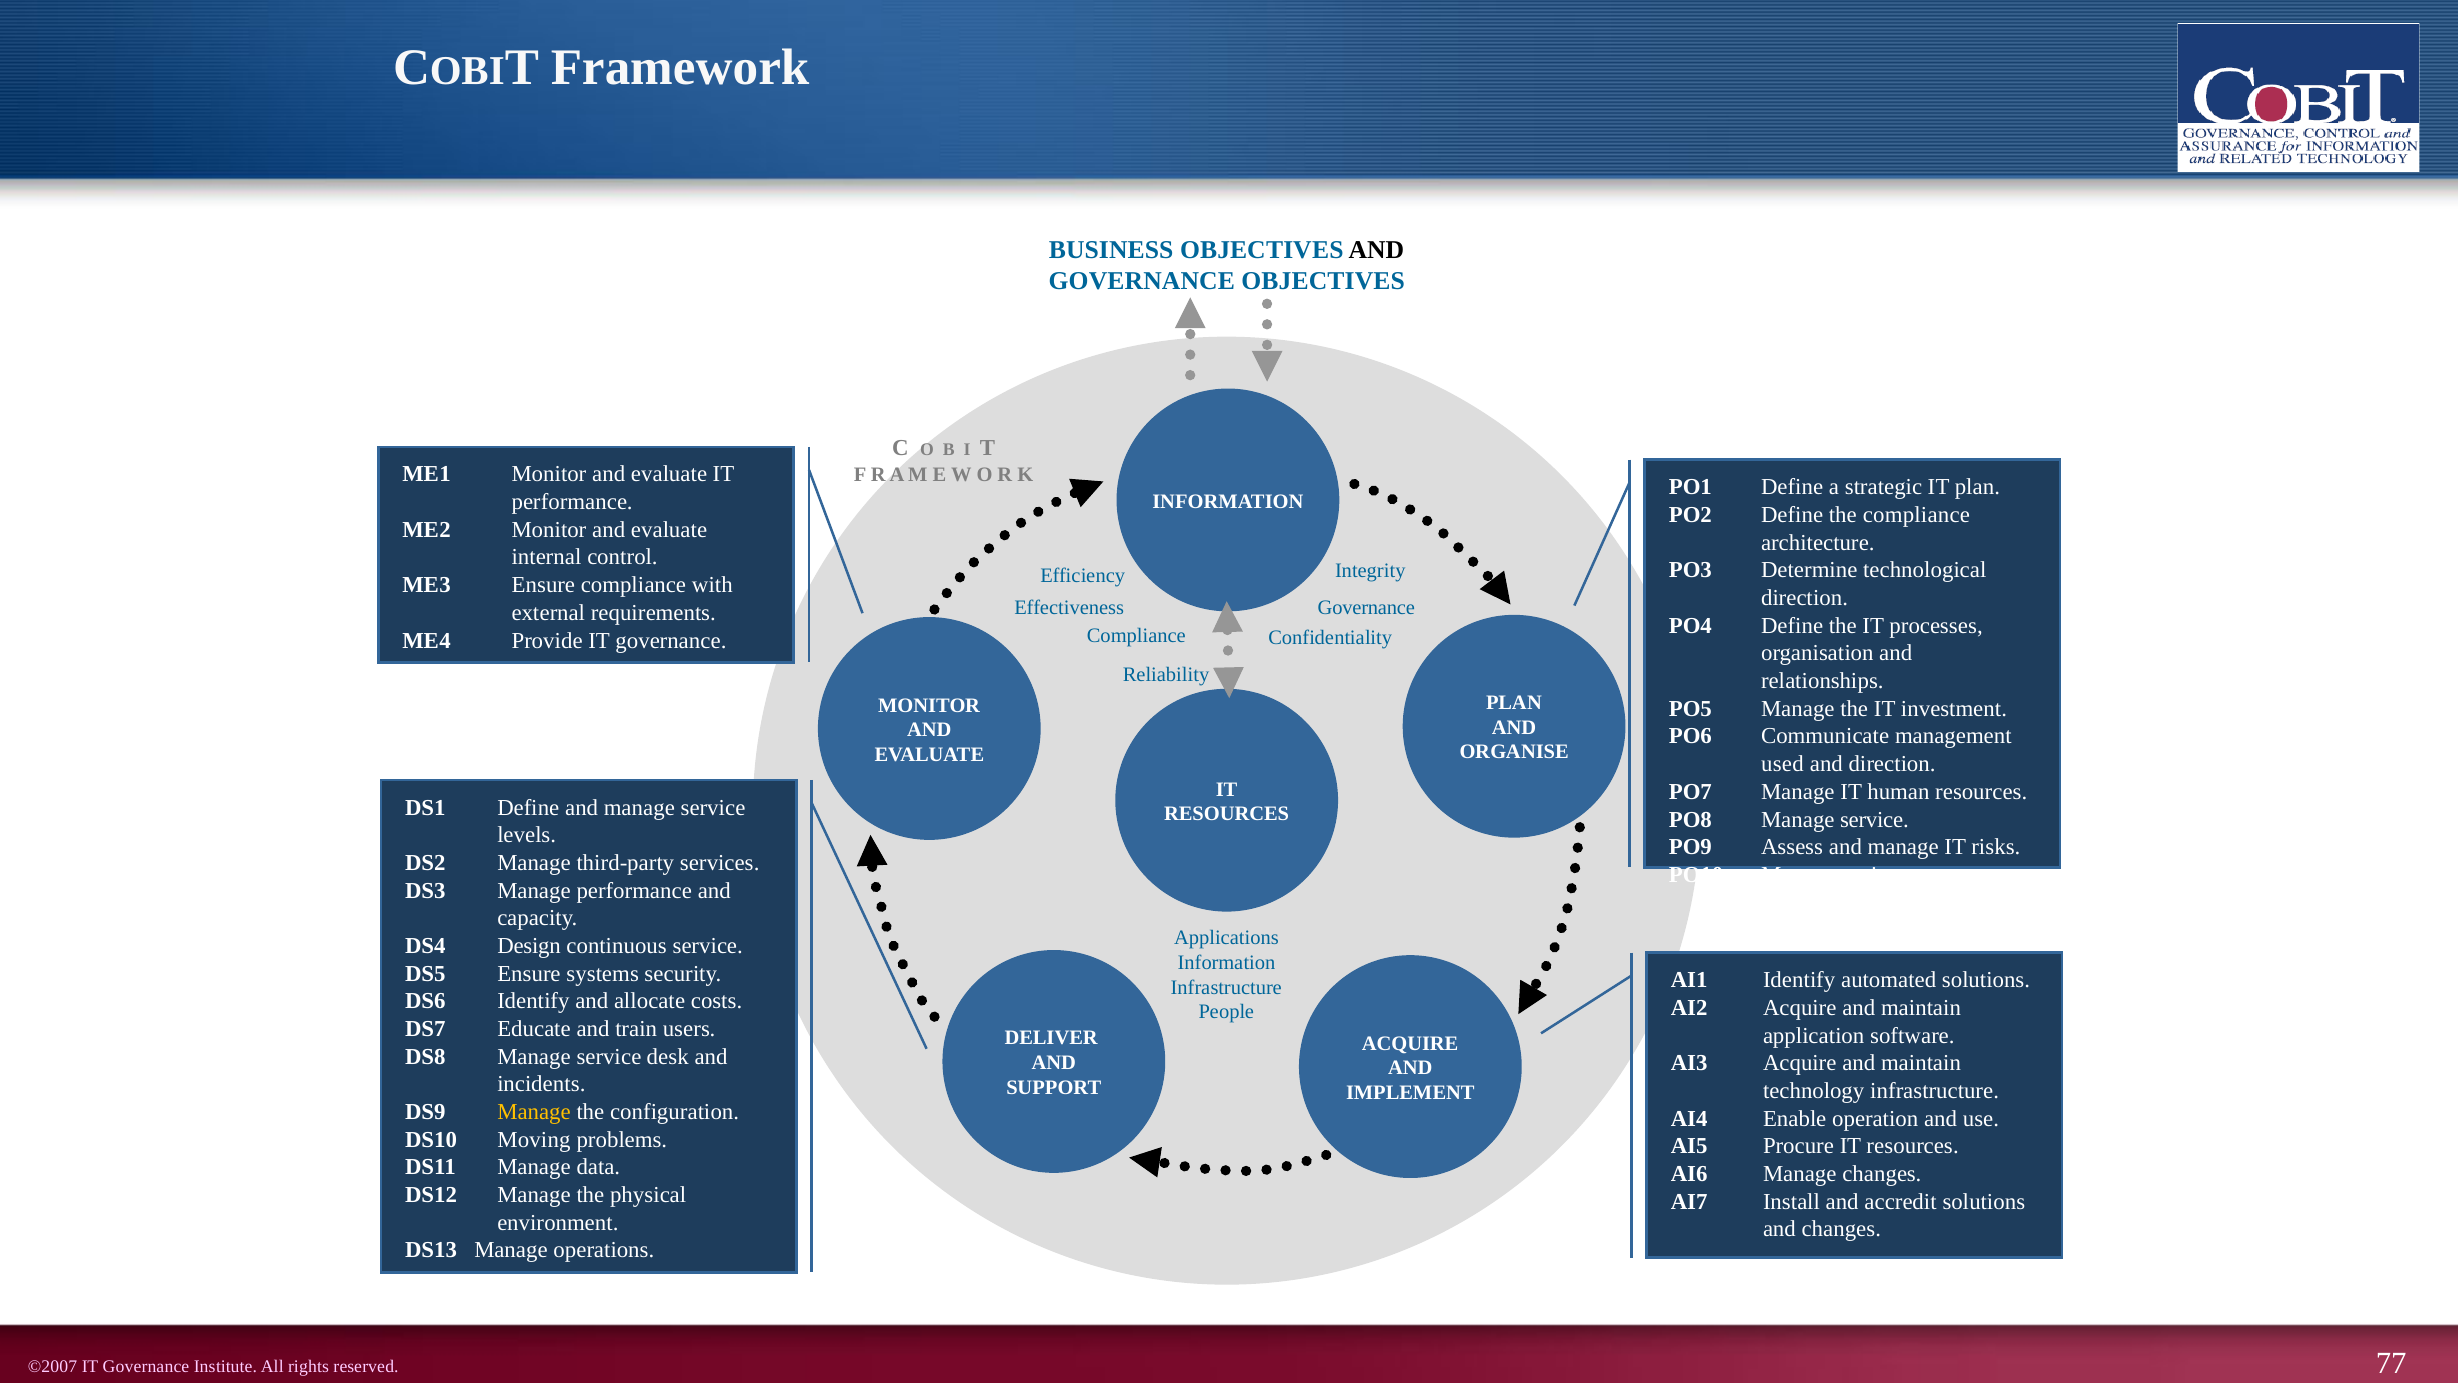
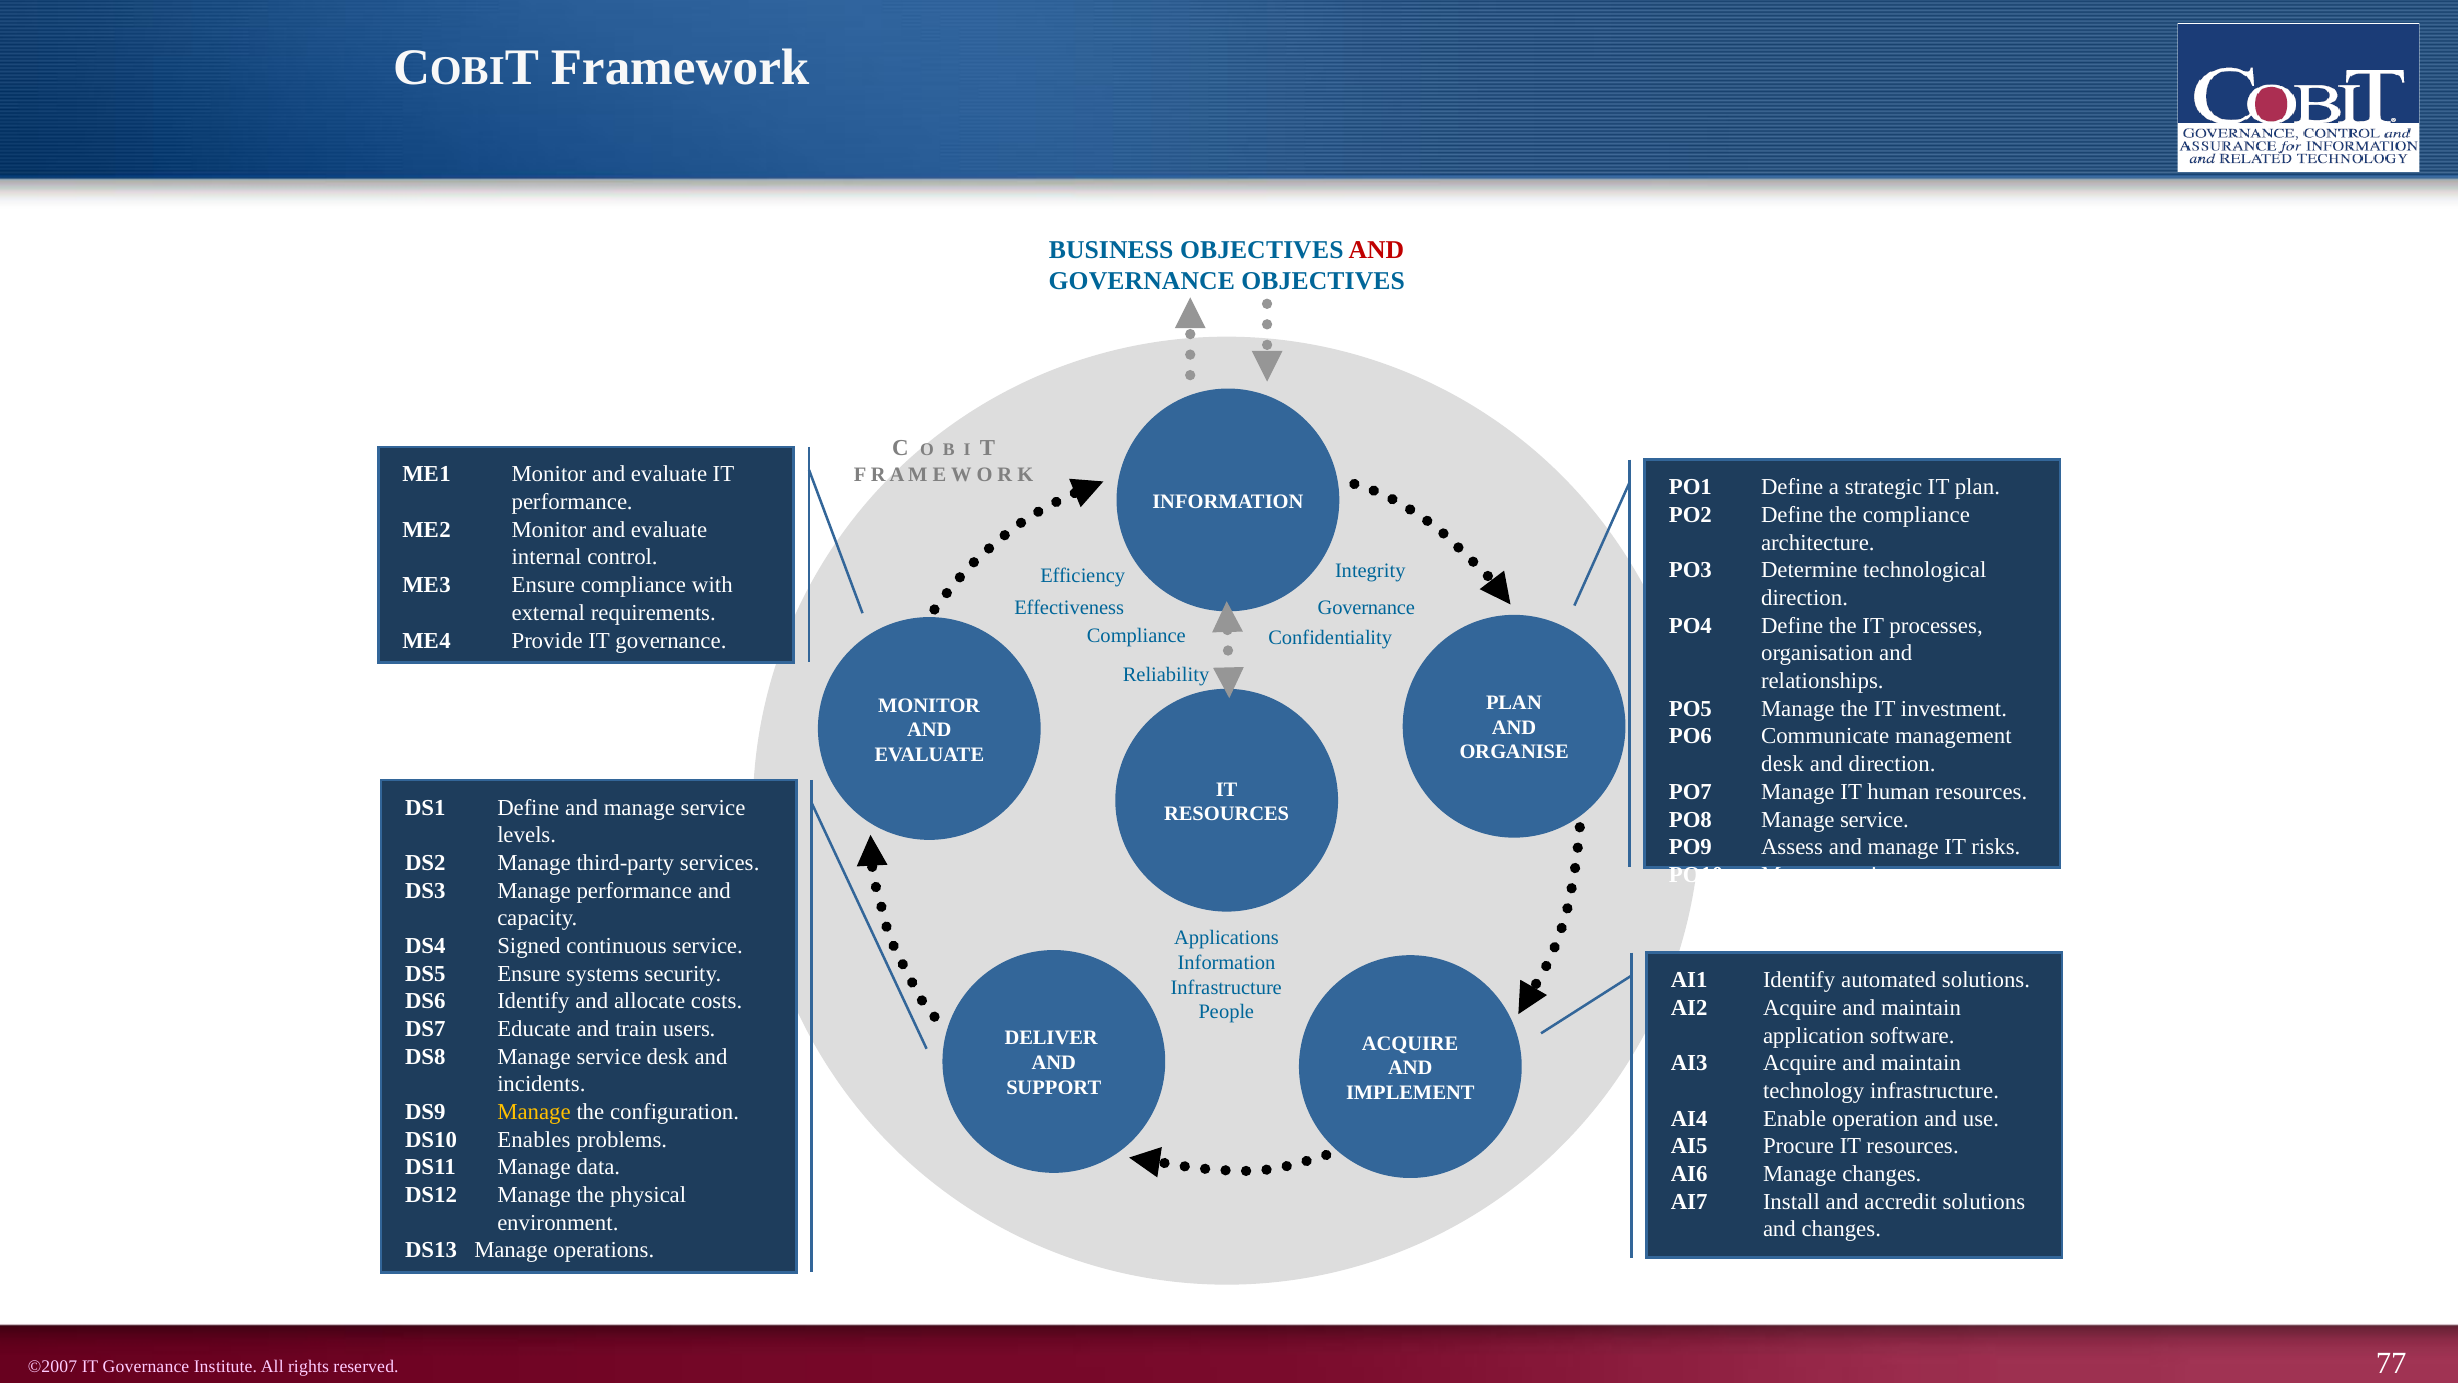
AND at (1376, 250) colour: black -> red
used at (1782, 764): used -> desk
Design: Design -> Signed
Moving: Moving -> Enables
